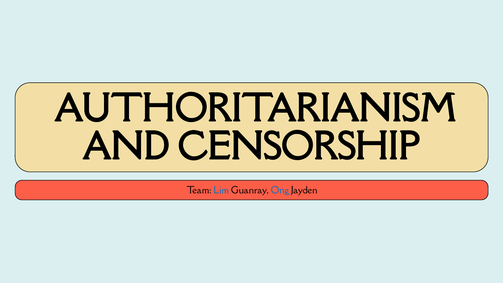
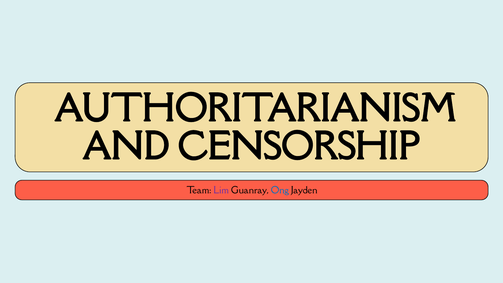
Lim colour: blue -> purple
